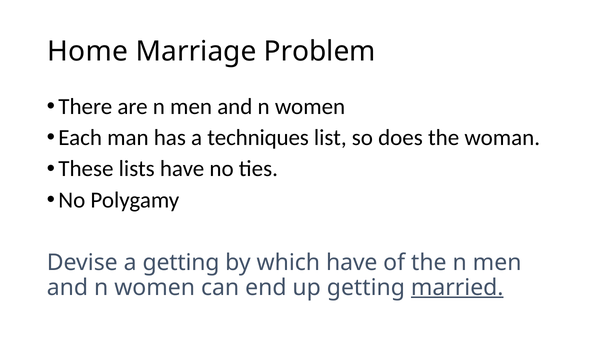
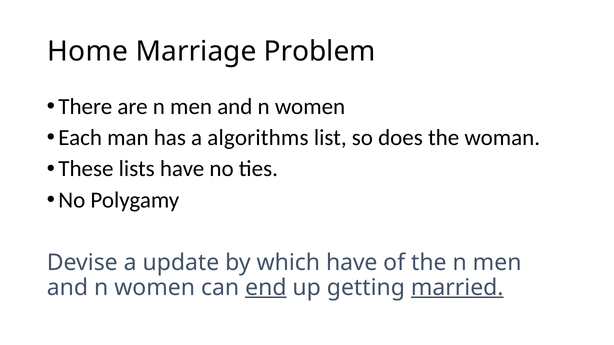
techniques: techniques -> algorithms
a getting: getting -> update
end underline: none -> present
